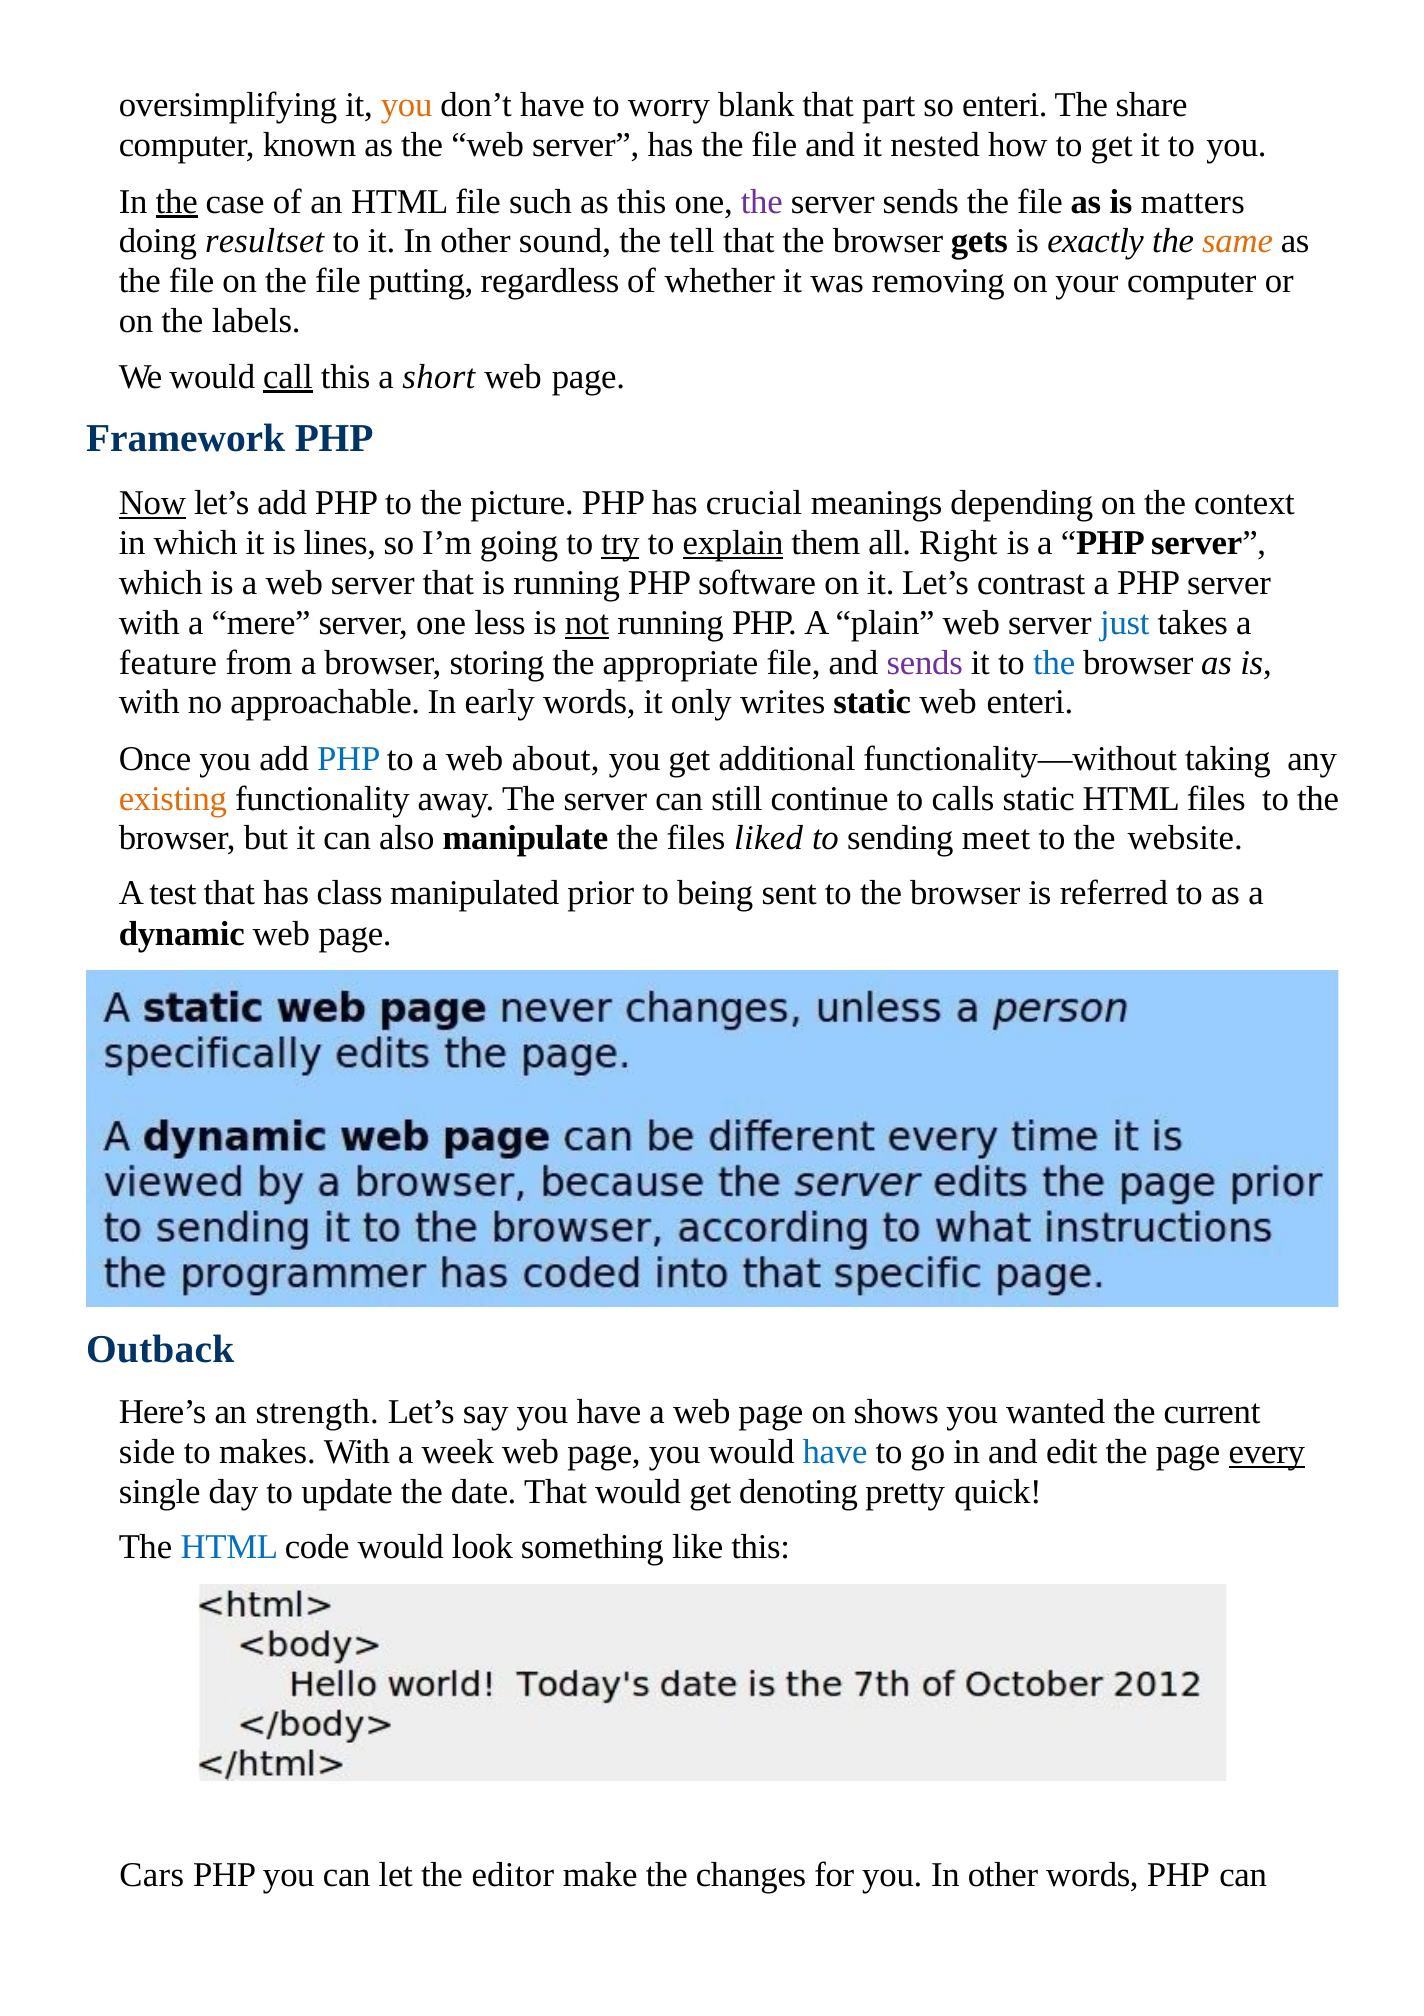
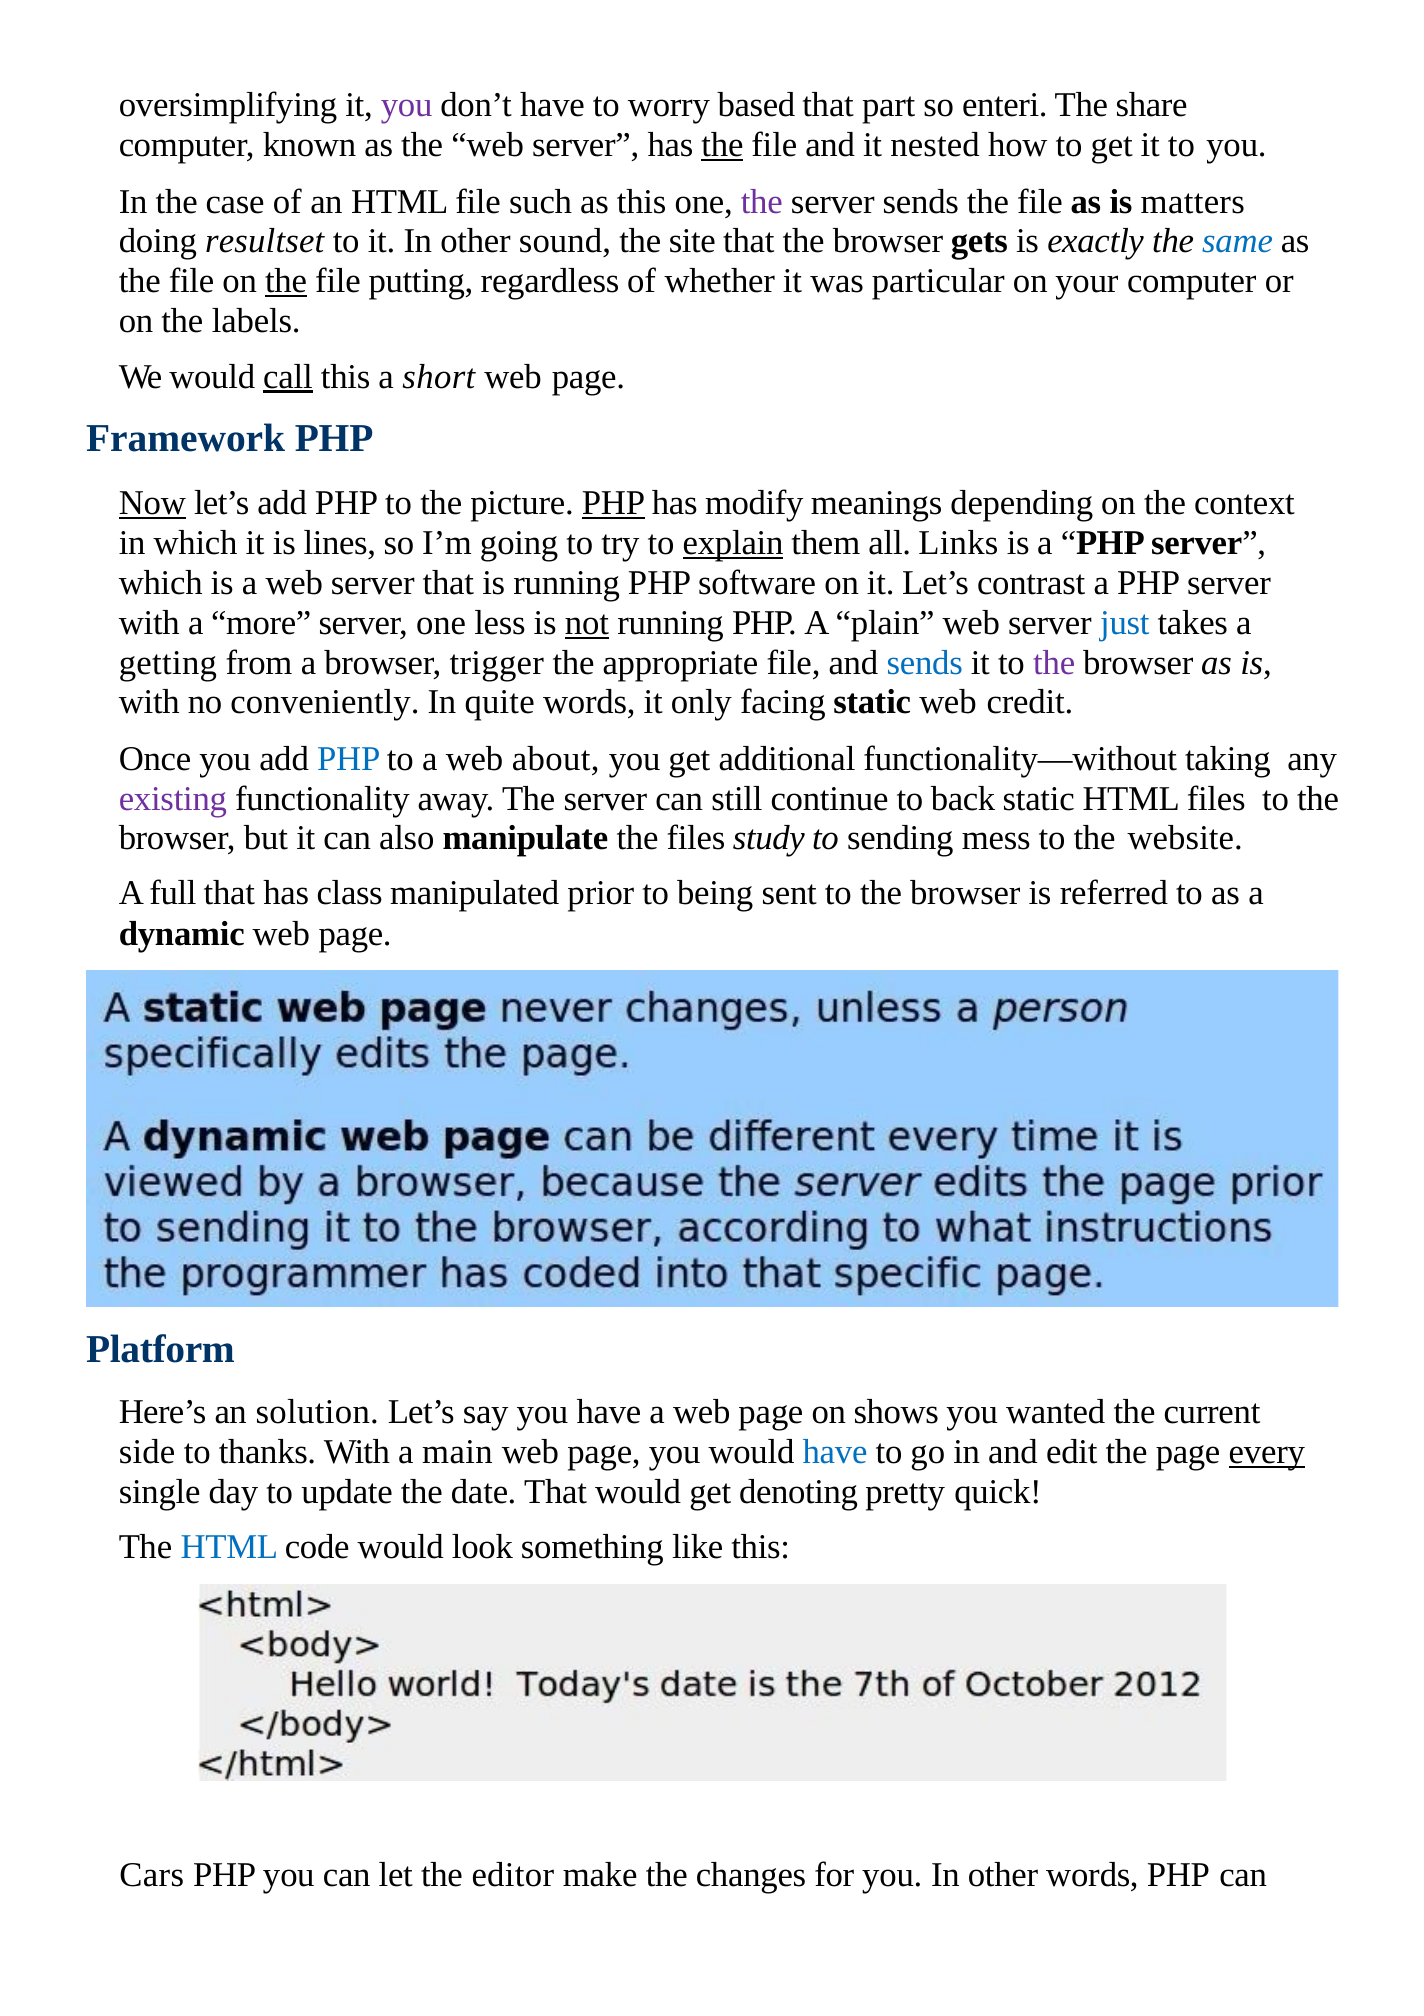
you at (407, 105) colour: orange -> purple
blank: blank -> based
the at (722, 145) underline: none -> present
the at (177, 201) underline: present -> none
tell: tell -> site
same colour: orange -> blue
the at (286, 281) underline: none -> present
removing: removing -> particular
PHP at (614, 503) underline: none -> present
crucial: crucial -> modify
try underline: present -> none
Right: Right -> Links
mere: mere -> more
feature: feature -> getting
storing: storing -> trigger
sends at (925, 662) colour: purple -> blue
the at (1054, 662) colour: blue -> purple
approachable: approachable -> conveniently
early: early -> quite
writes: writes -> facing
web enteri: enteri -> credit
existing colour: orange -> purple
calls: calls -> back
liked: liked -> study
meet: meet -> mess
test: test -> full
Outback: Outback -> Platform
strength: strength -> solution
makes: makes -> thanks
week: week -> main
